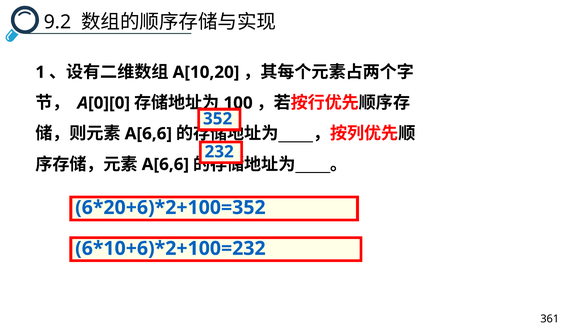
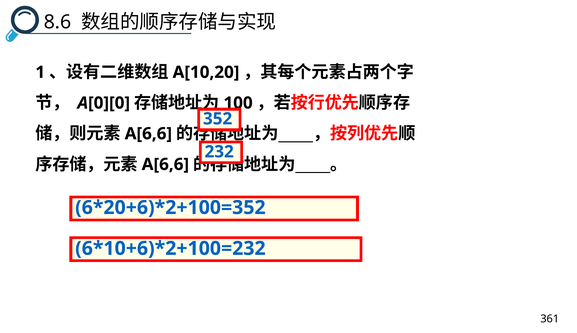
9.2: 9.2 -> 8.6
